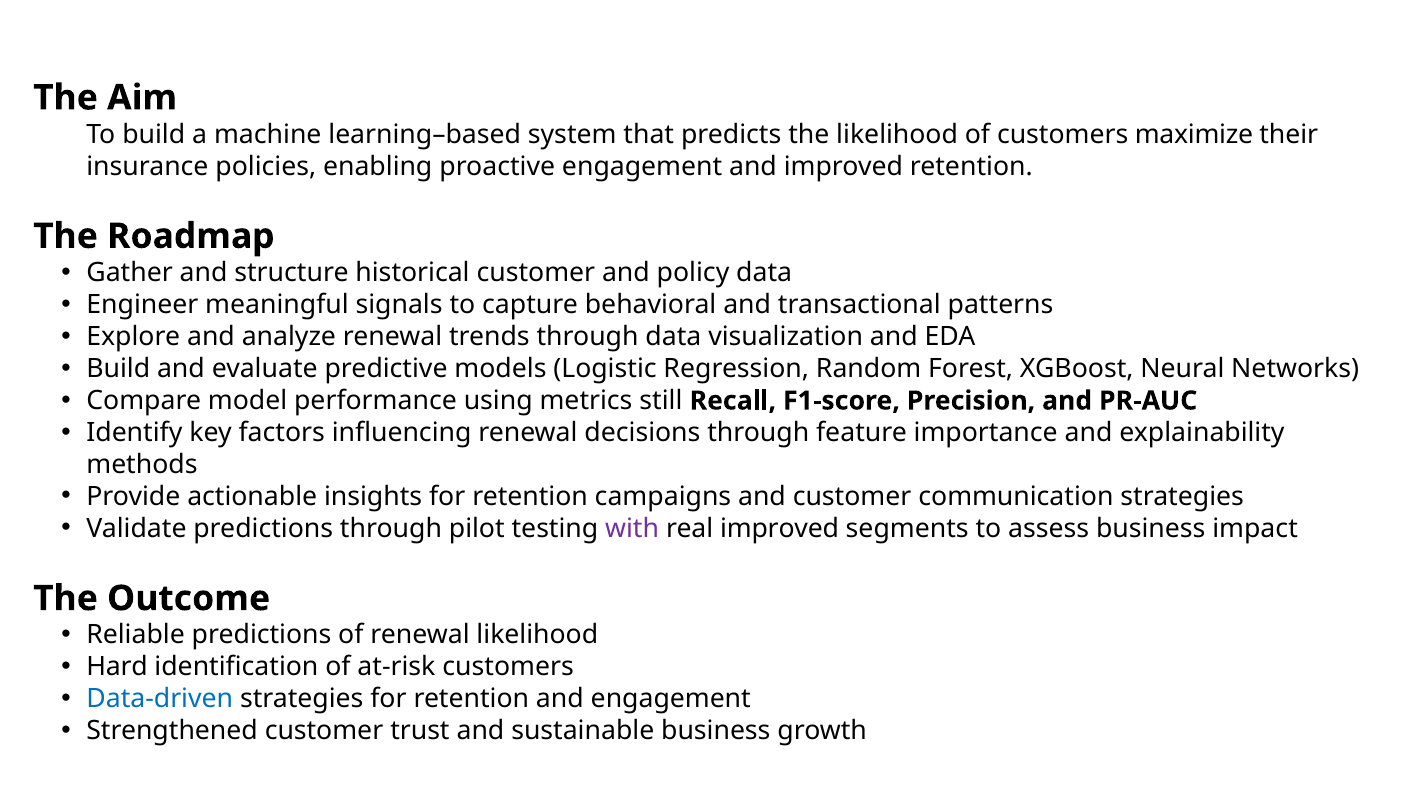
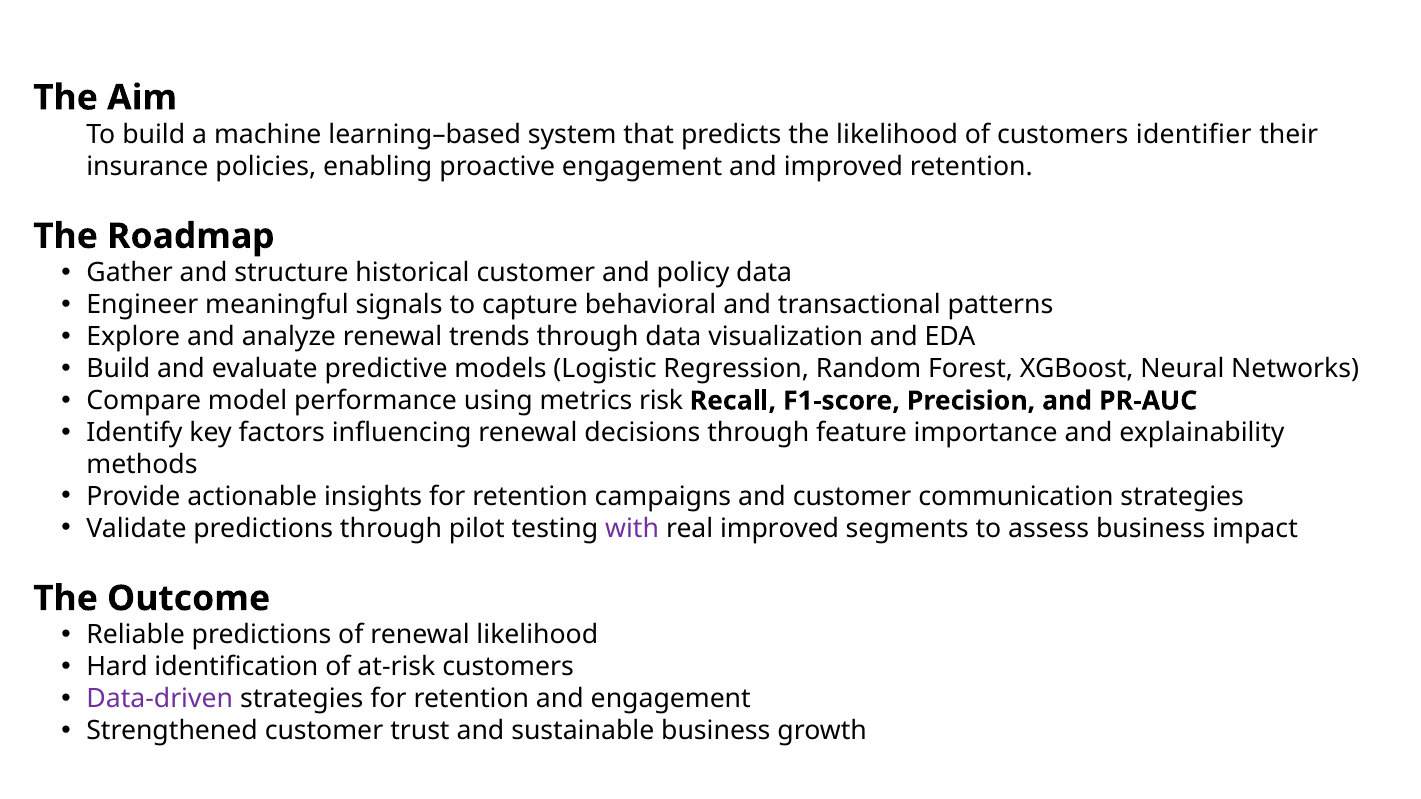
maximize: maximize -> identifier
still: still -> risk
Data-driven colour: blue -> purple
